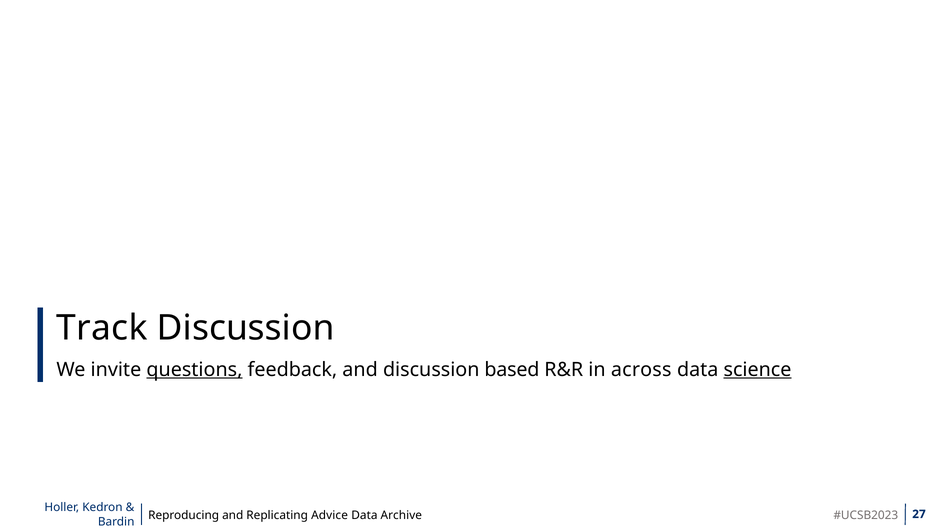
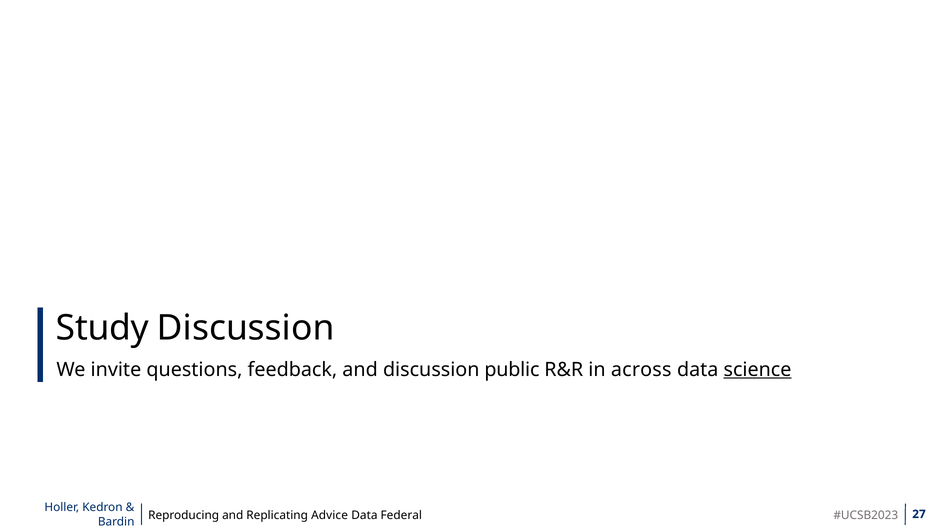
Track: Track -> Study
questions underline: present -> none
based: based -> public
Archive: Archive -> Federal
